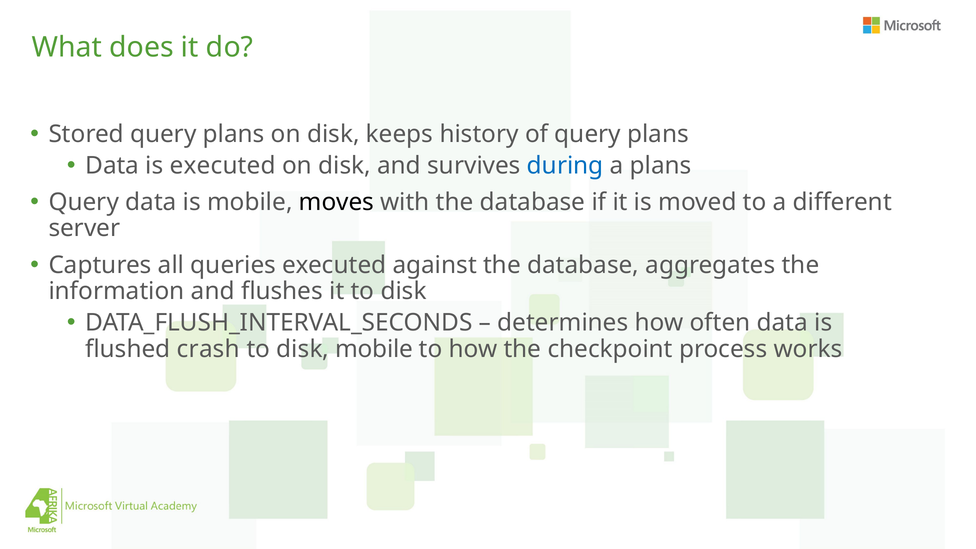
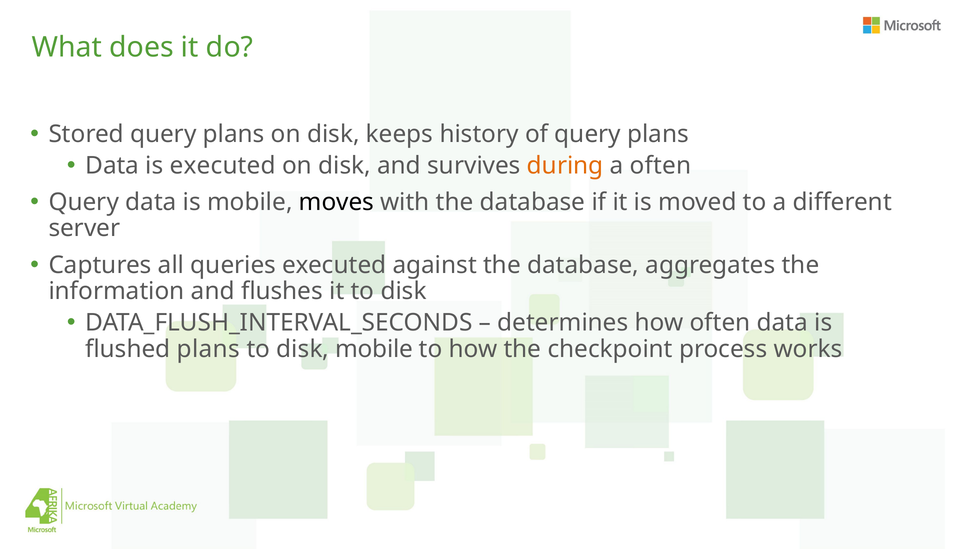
during colour: blue -> orange
a plans: plans -> often
flushed crash: crash -> plans
